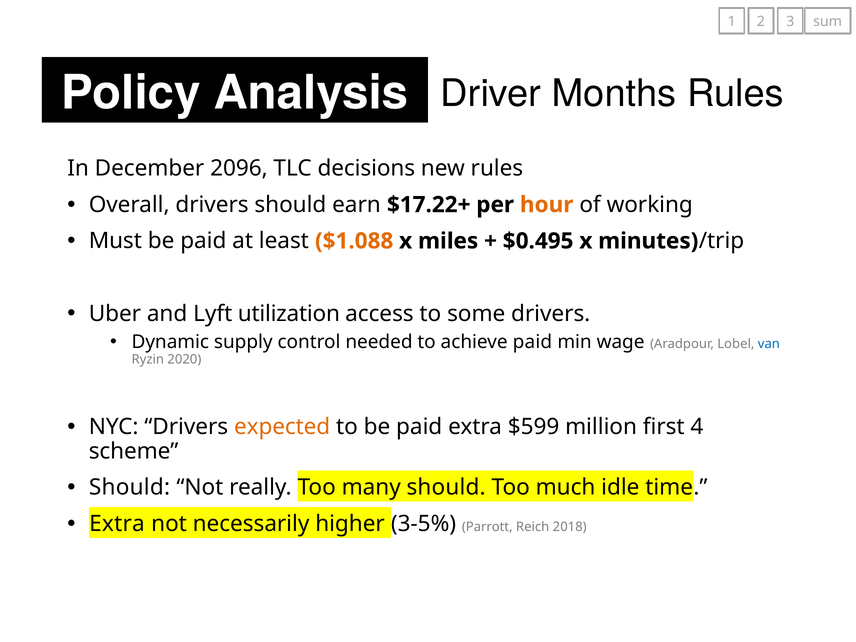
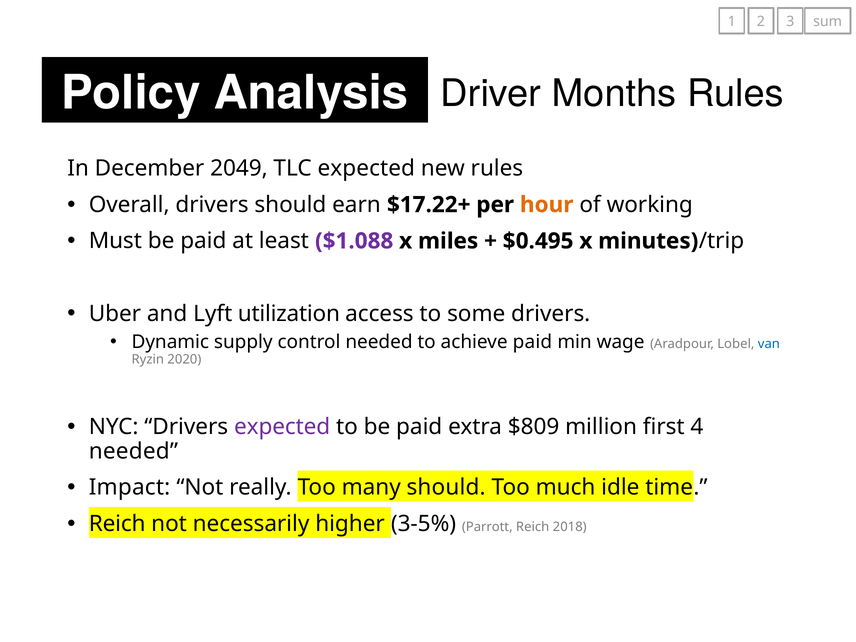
2096: 2096 -> 2049
TLC decisions: decisions -> expected
$1.088 colour: orange -> purple
expected at (282, 427) colour: orange -> purple
$599: $599 -> $809
scheme at (134, 451): scheme -> needed
Should at (130, 487): Should -> Impact
Extra at (117, 524): Extra -> Reich
